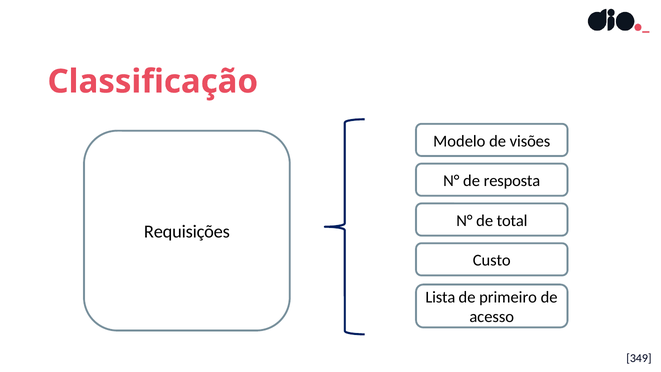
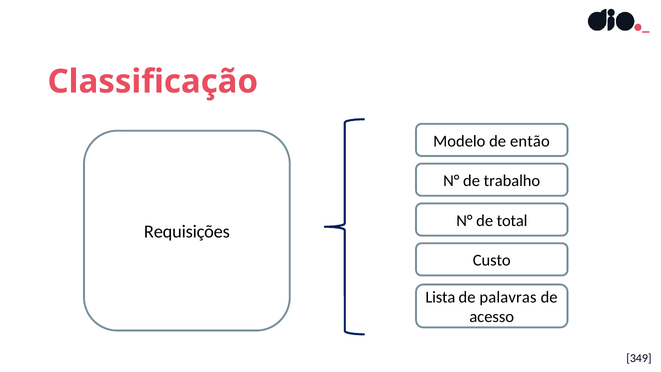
visões: visões -> então
resposta: resposta -> trabalho
primeiro: primeiro -> palavras
